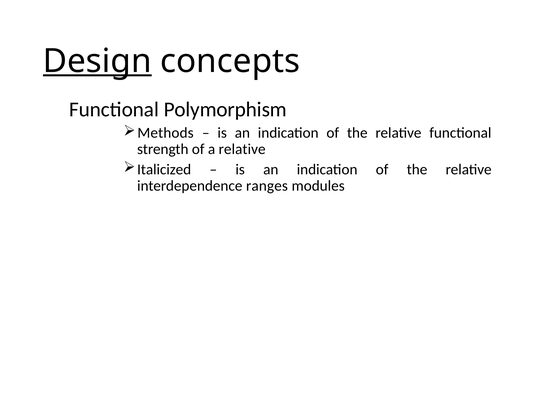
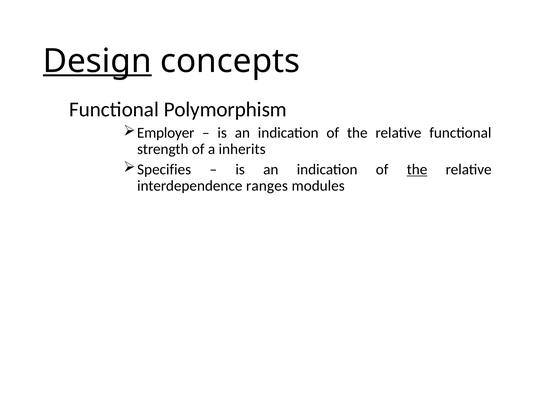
Methods: Methods -> Employer
a relative: relative -> inherits
Italicized: Italicized -> Specifies
the at (417, 169) underline: none -> present
